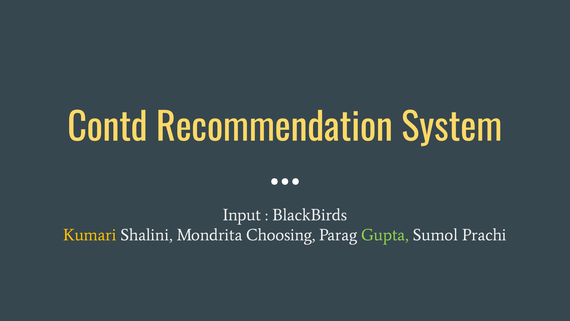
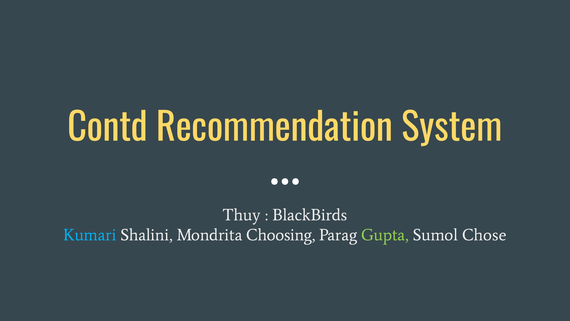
Input: Input -> Thuy
Kumari colour: yellow -> light blue
Prachi: Prachi -> Chose
